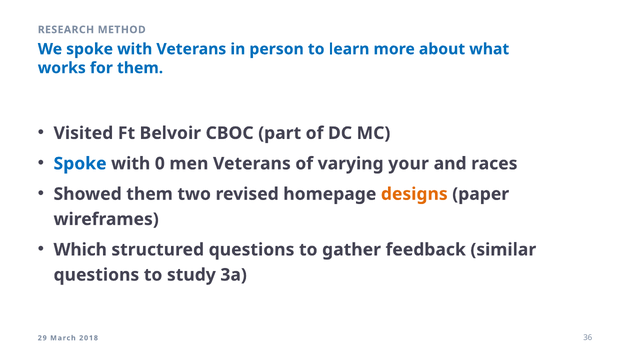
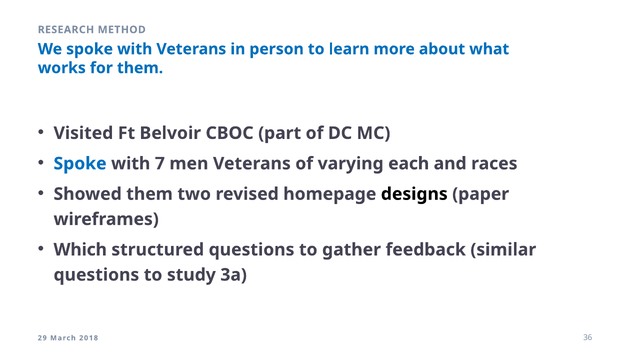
0: 0 -> 7
your: your -> each
designs colour: orange -> black
